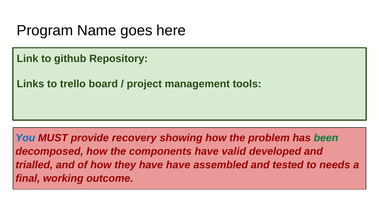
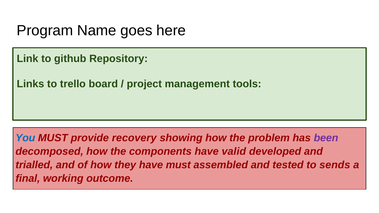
been colour: green -> purple
have have: have -> must
needs: needs -> sends
